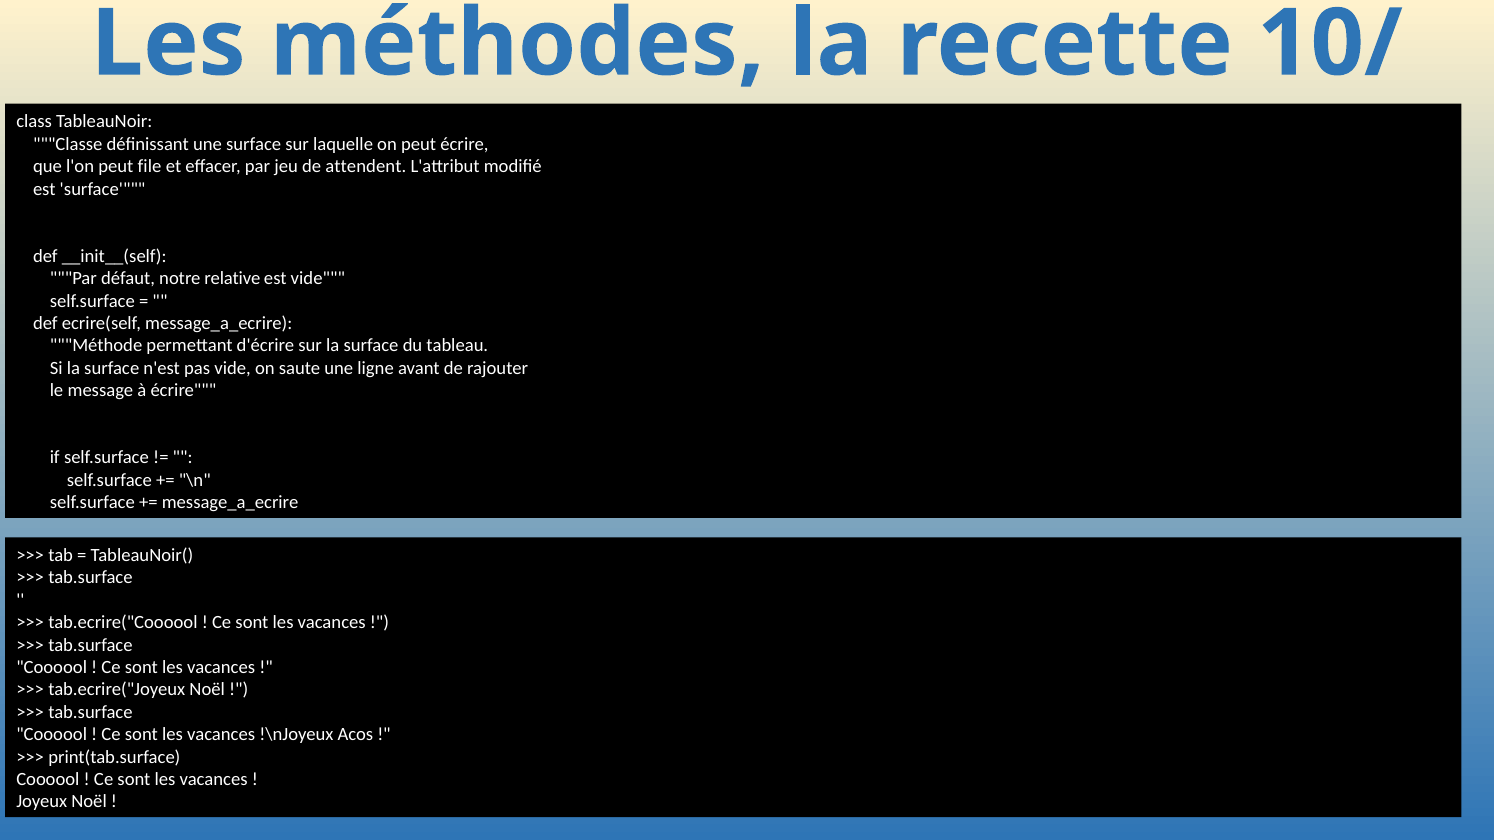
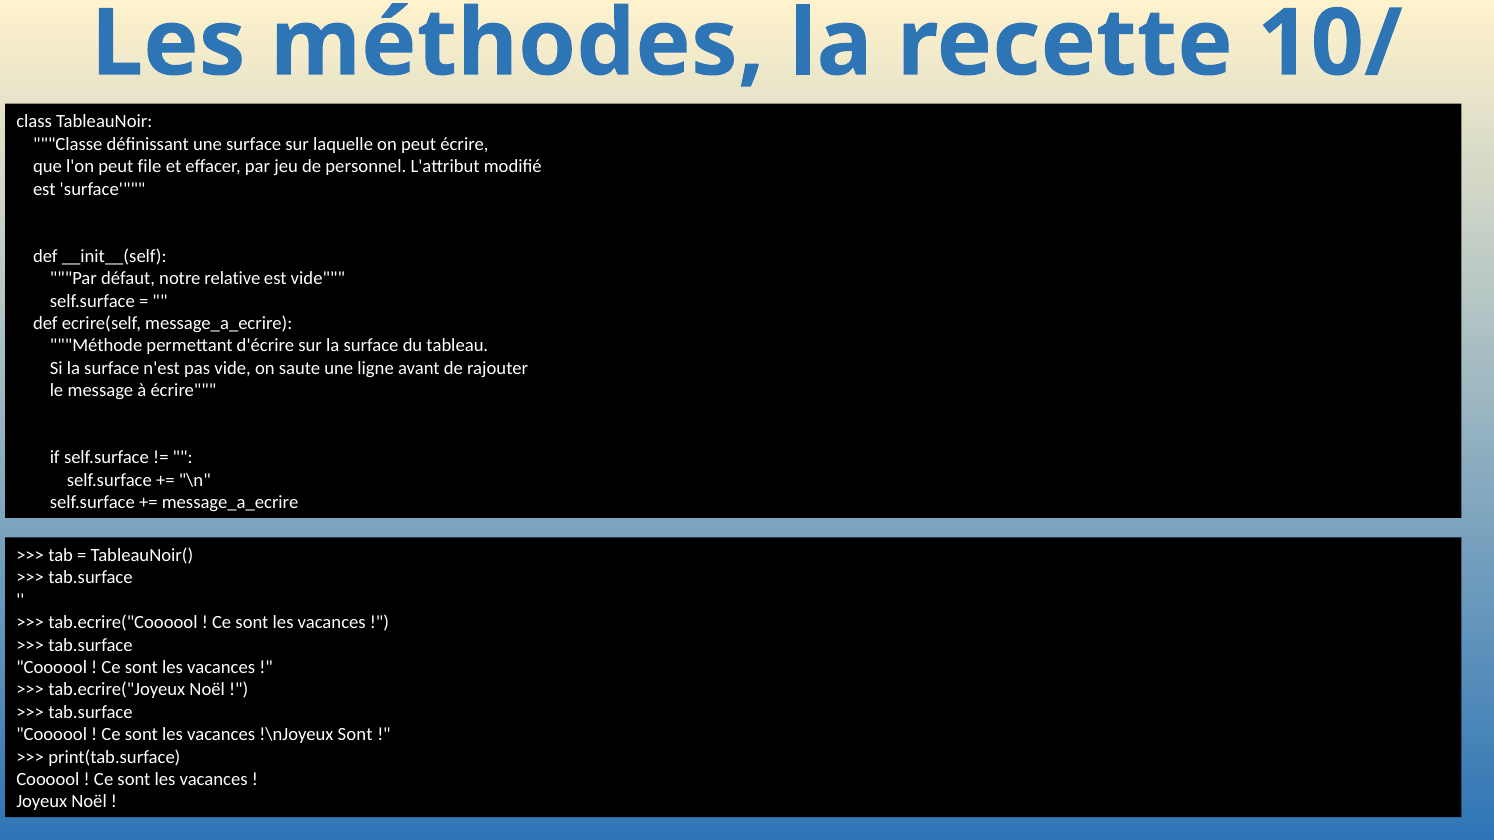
attendent: attendent -> personnel
!\nJoyeux Acos: Acos -> Sont
